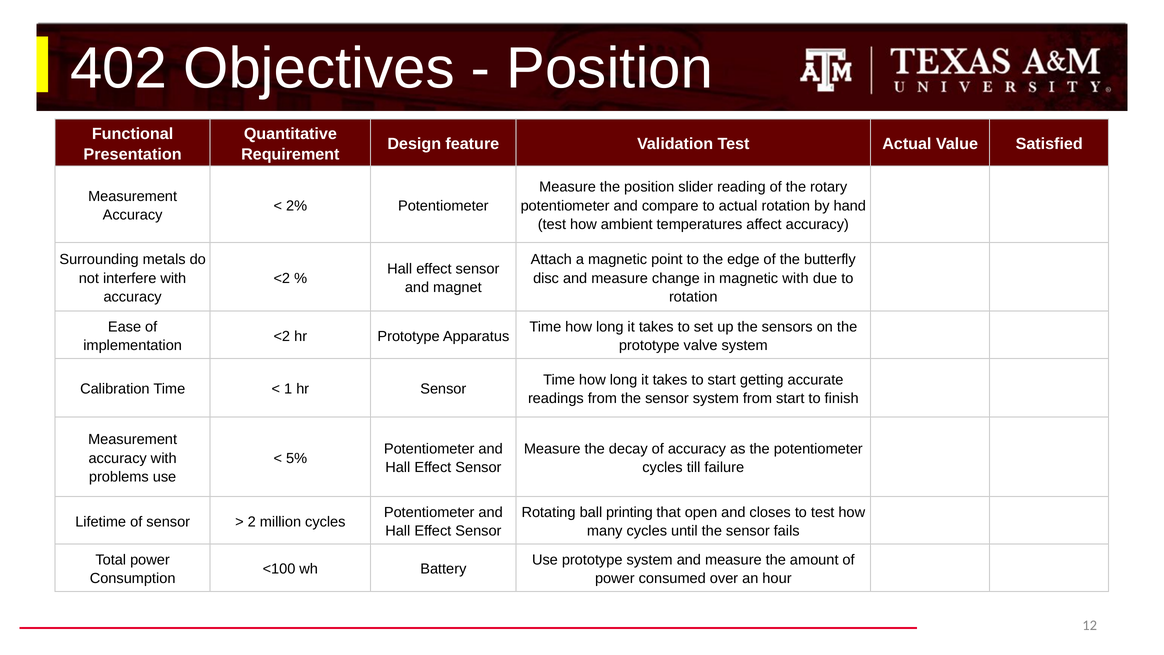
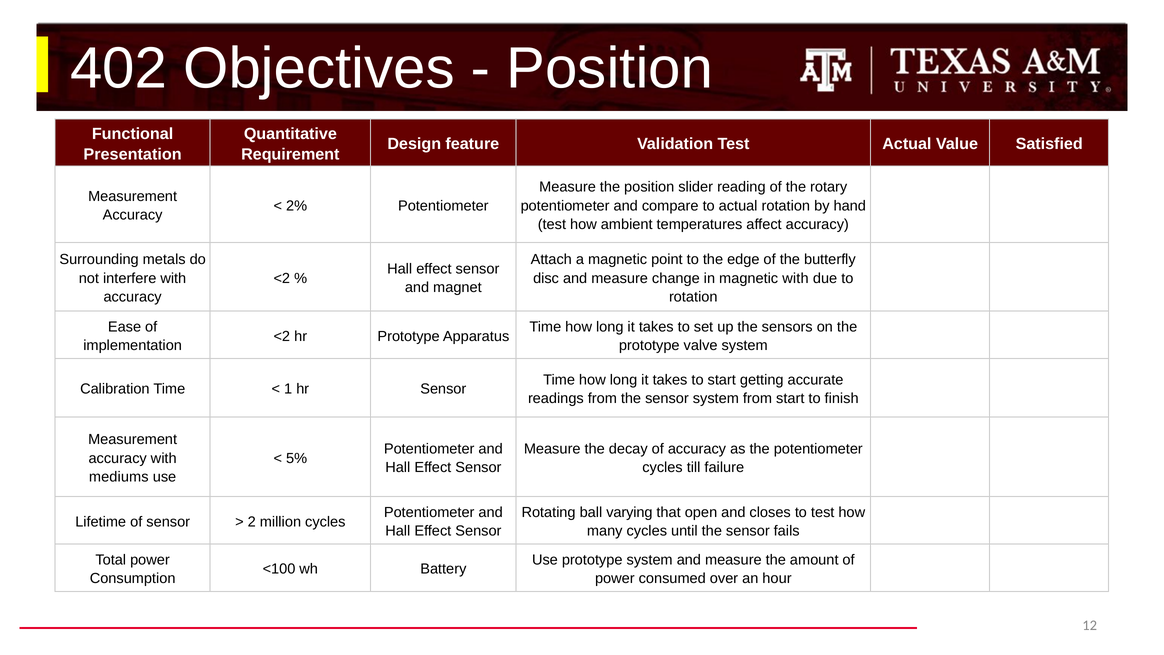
problems: problems -> mediums
printing: printing -> varying
